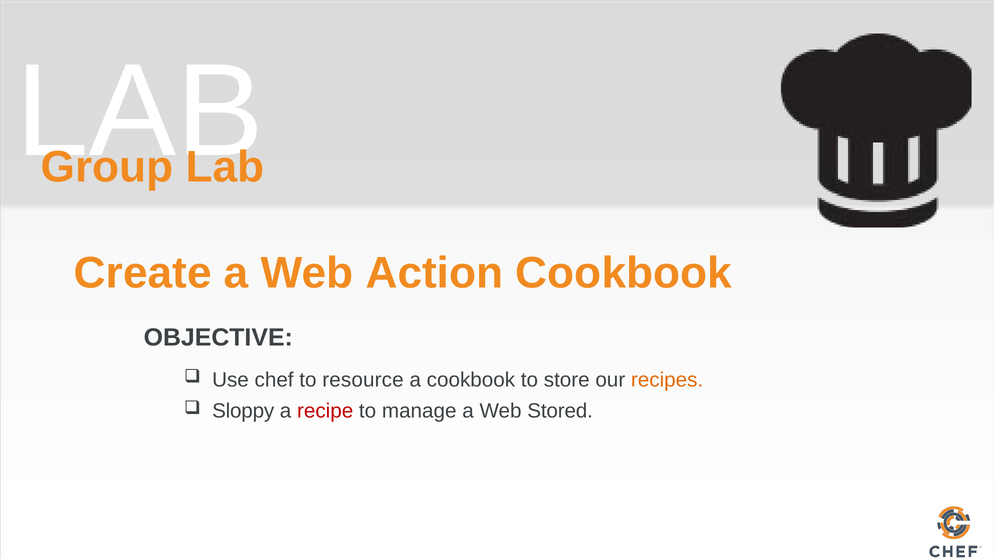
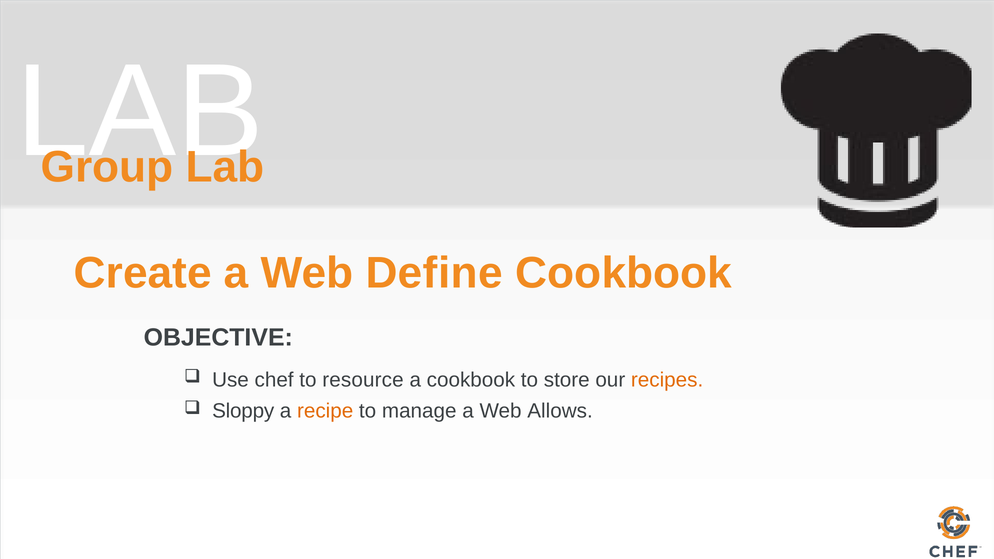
Action: Action -> Define
recipe colour: red -> orange
Stored: Stored -> Allows
